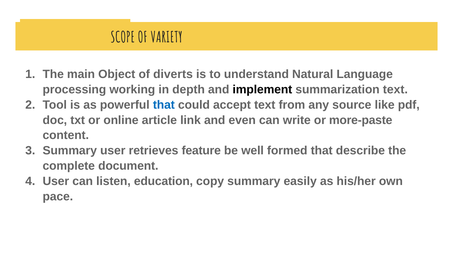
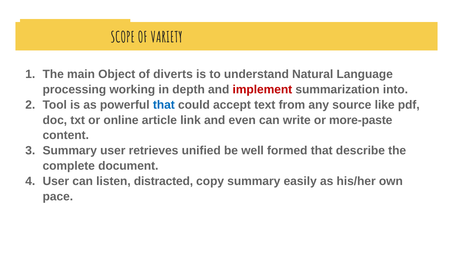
implement colour: black -> red
summarization text: text -> into
feature: feature -> unified
education: education -> distracted
